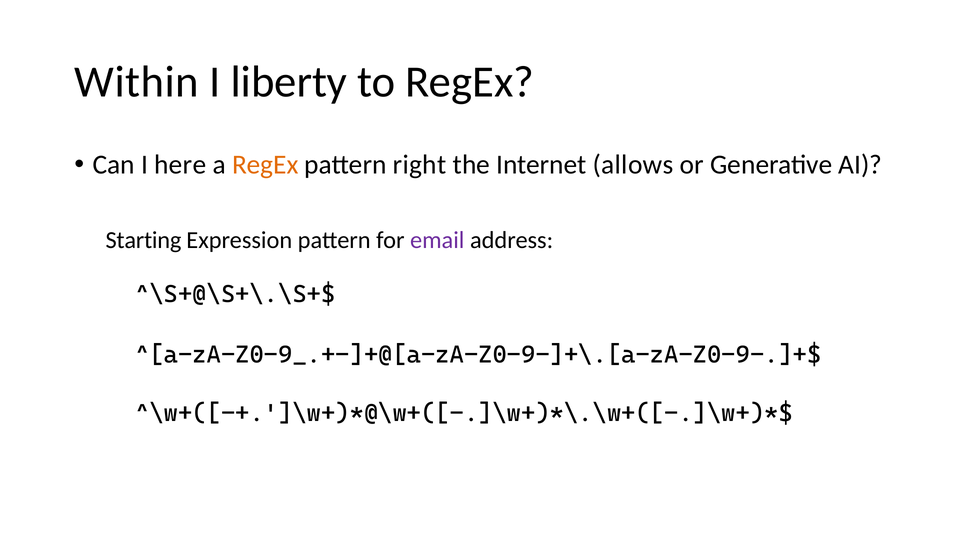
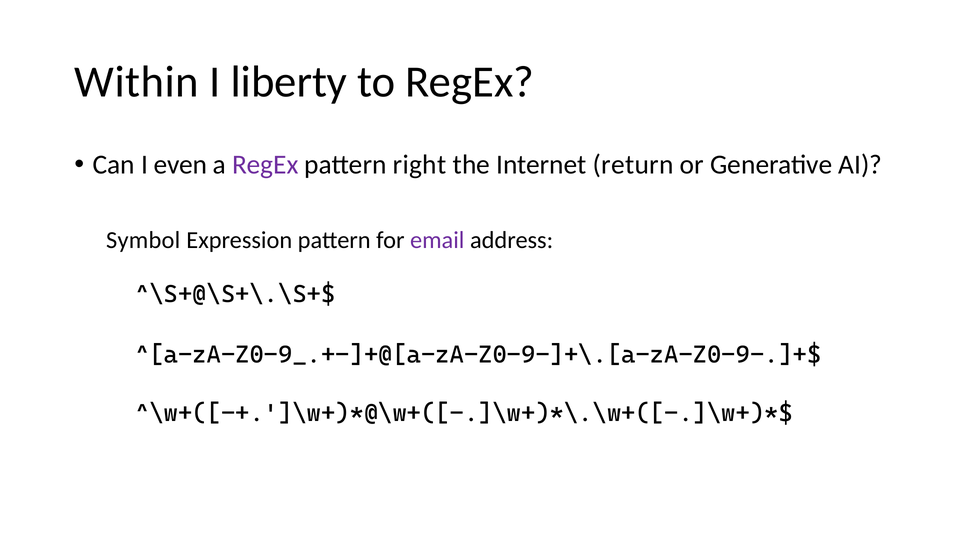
here: here -> even
RegEx at (265, 164) colour: orange -> purple
allows: allows -> return
Starting: Starting -> Symbol
